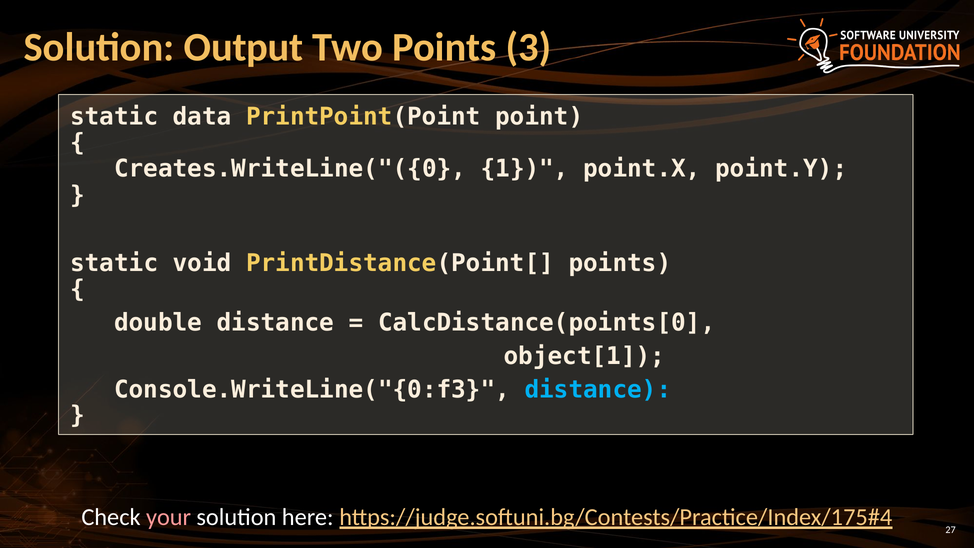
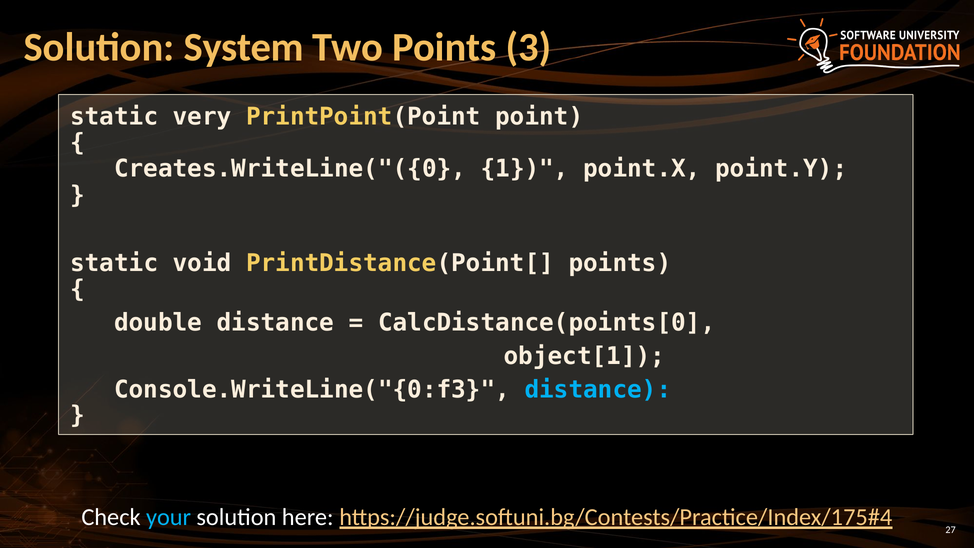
Output: Output -> System
data: data -> very
your colour: pink -> light blue
